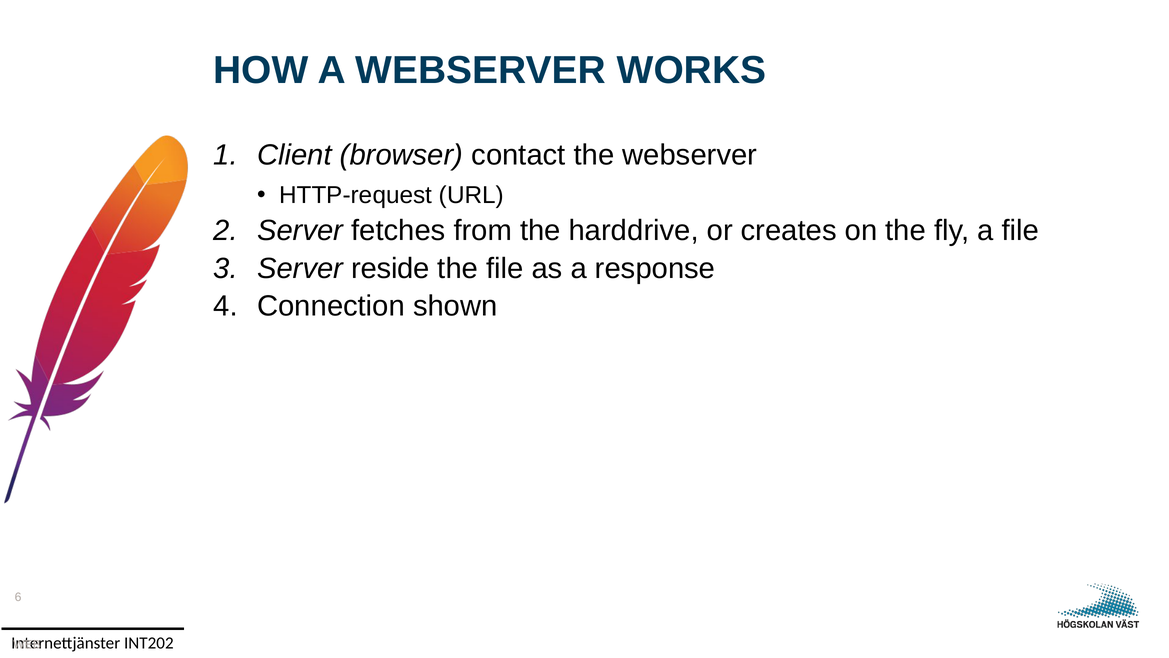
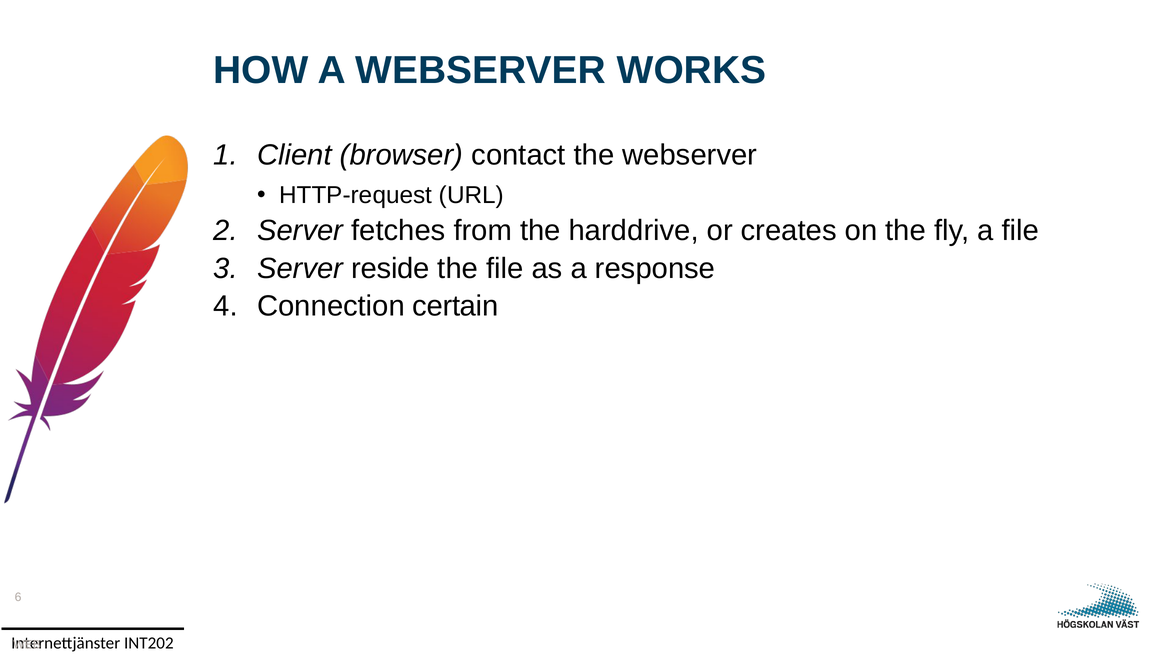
shown: shown -> certain
